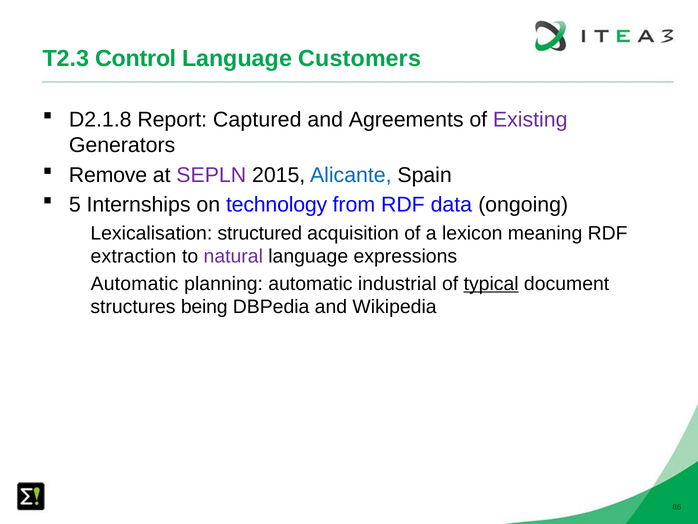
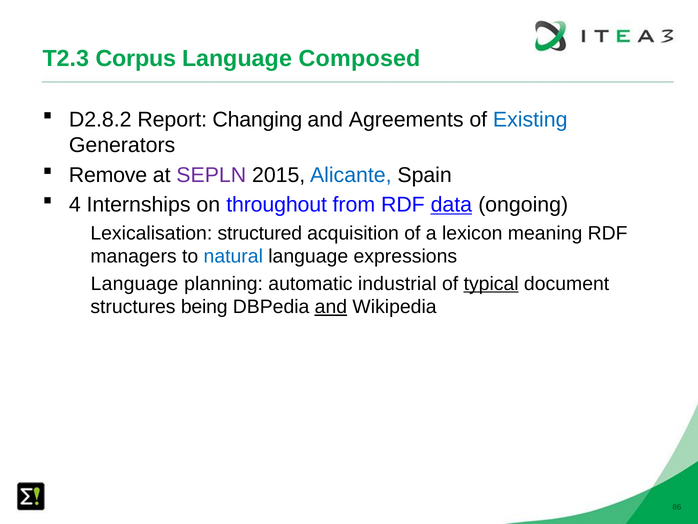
Control: Control -> Corpus
Customers: Customers -> Composed
D2.1.8: D2.1.8 -> D2.8.2
Captured: Captured -> Changing
Existing colour: purple -> blue
5: 5 -> 4
technology: technology -> throughout
data underline: none -> present
extraction: extraction -> managers
natural colour: purple -> blue
Automatic at (135, 283): Automatic -> Language
and at (331, 307) underline: none -> present
